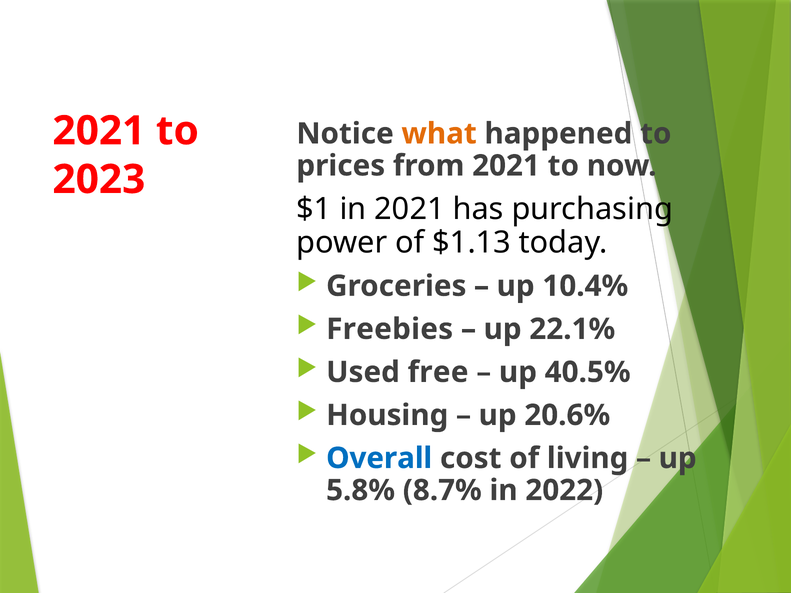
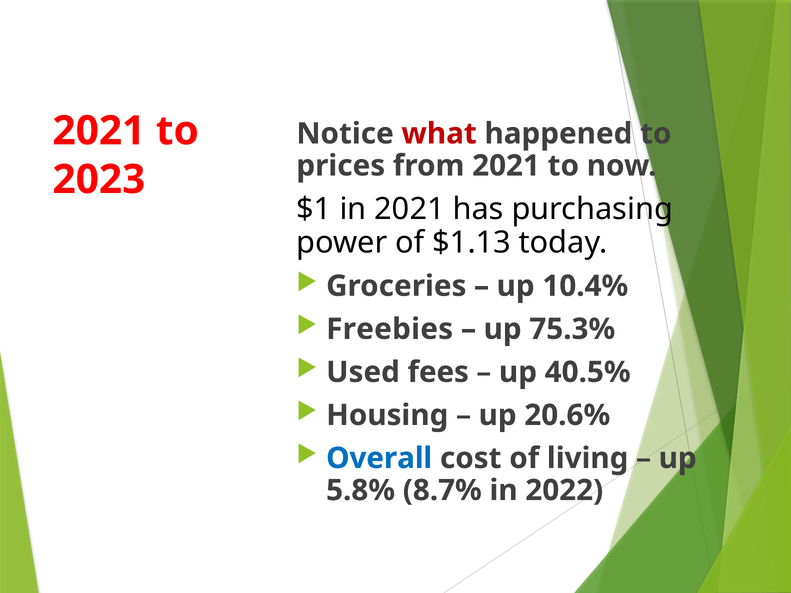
what colour: orange -> red
22.1%: 22.1% -> 75.3%
free: free -> fees
